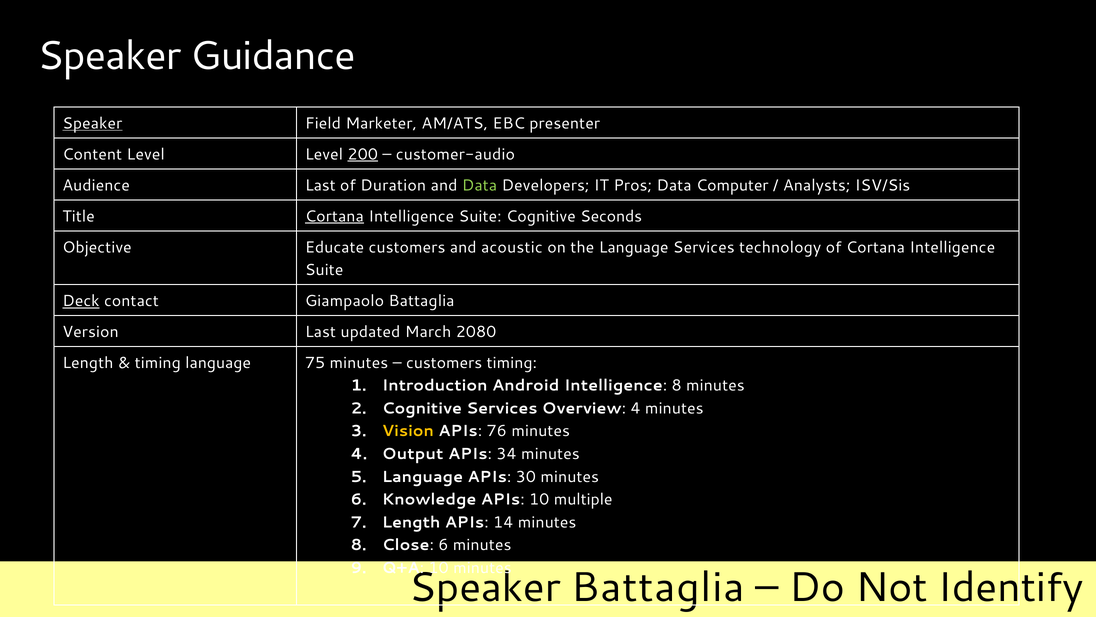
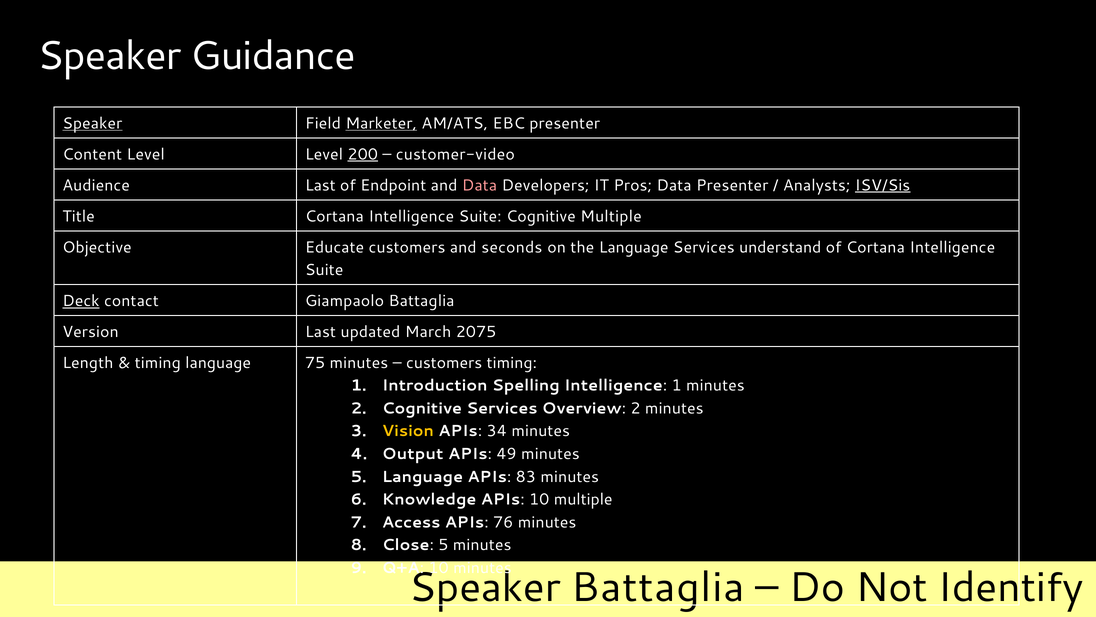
Marketer underline: none -> present
customer-audio: customer-audio -> customer-video
Duration: Duration -> Endpoint
Data at (479, 185) colour: light green -> pink
Data Computer: Computer -> Presenter
ISV/Sis underline: none -> present
Cortana at (334, 216) underline: present -> none
Cognitive Seconds: Seconds -> Multiple
acoustic: acoustic -> seconds
technology: technology -> understand
2080: 2080 -> 2075
Android: Android -> Spelling
Intelligence 8: 8 -> 1
Overview 4: 4 -> 2
76: 76 -> 34
34: 34 -> 49
30: 30 -> 83
7 Length: Length -> Access
14: 14 -> 76
Close 6: 6 -> 5
